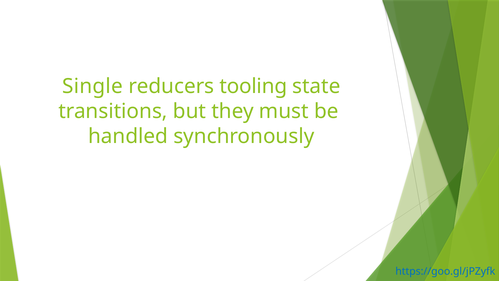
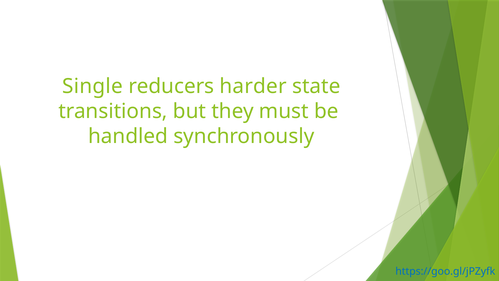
tooling: tooling -> harder
